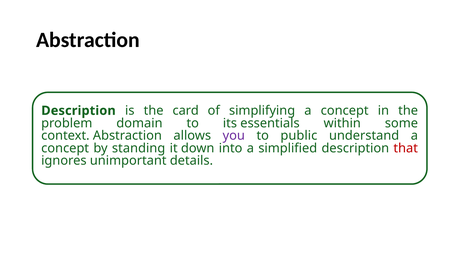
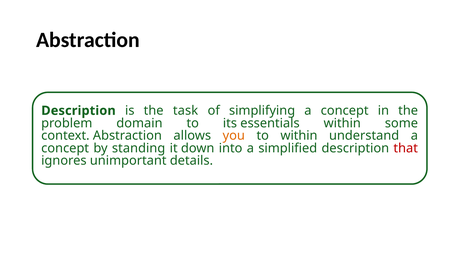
card: card -> task
you colour: purple -> orange
to public: public -> within
